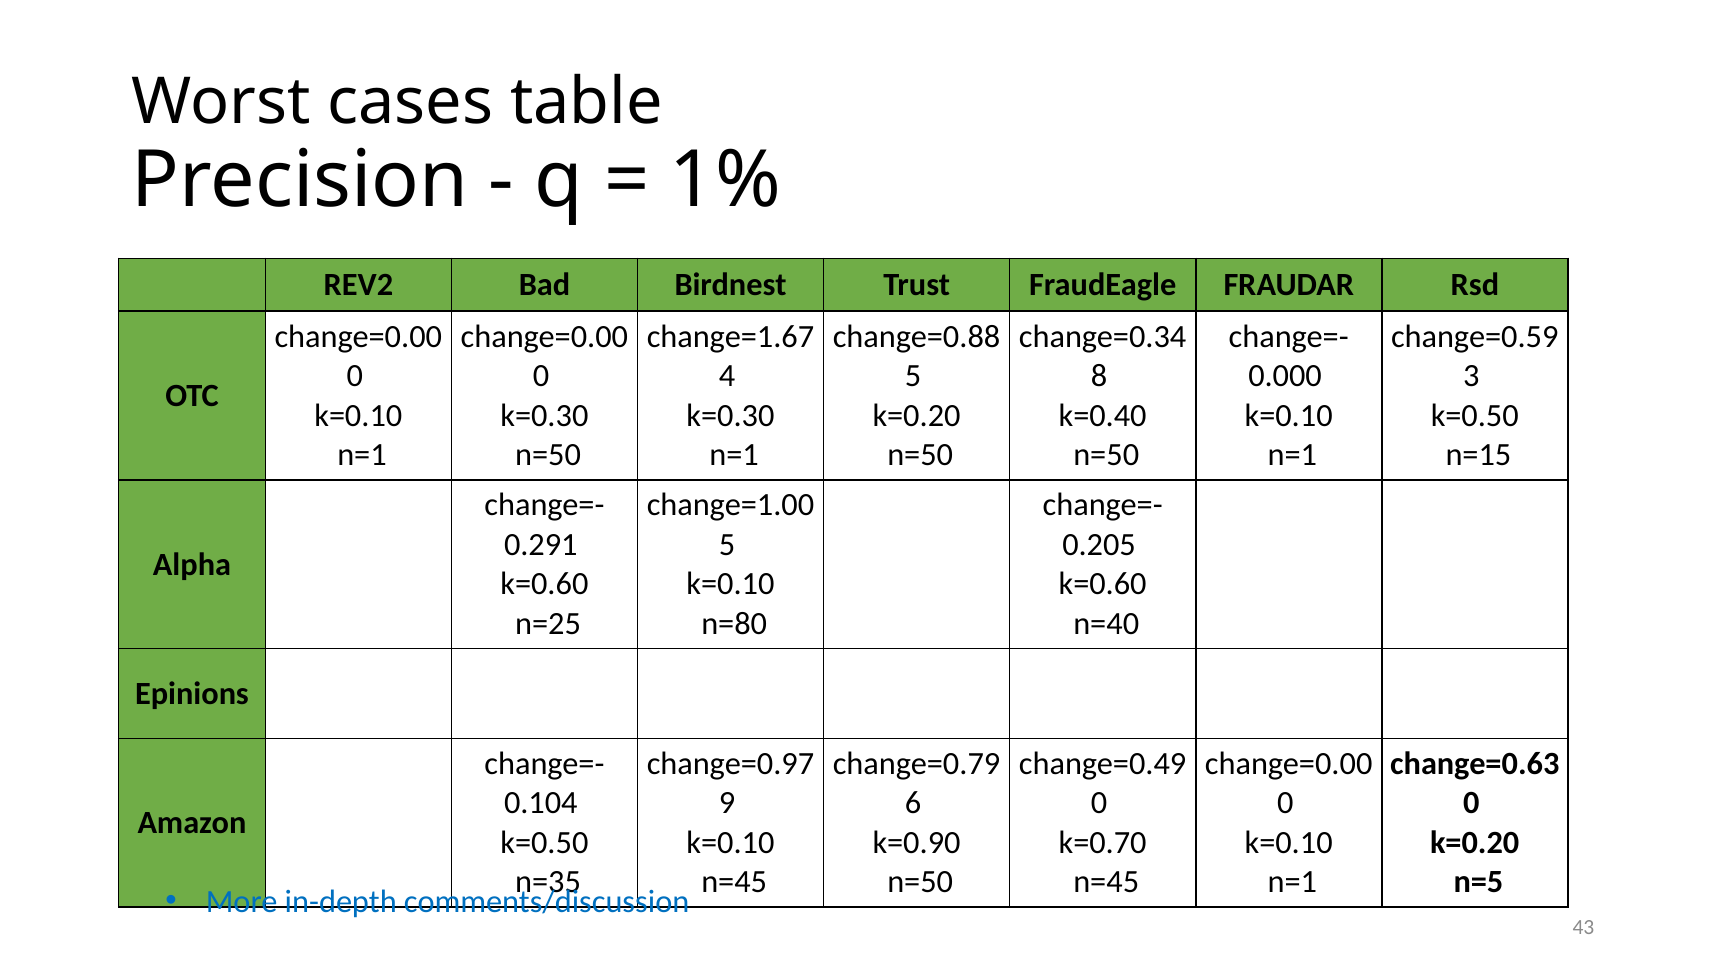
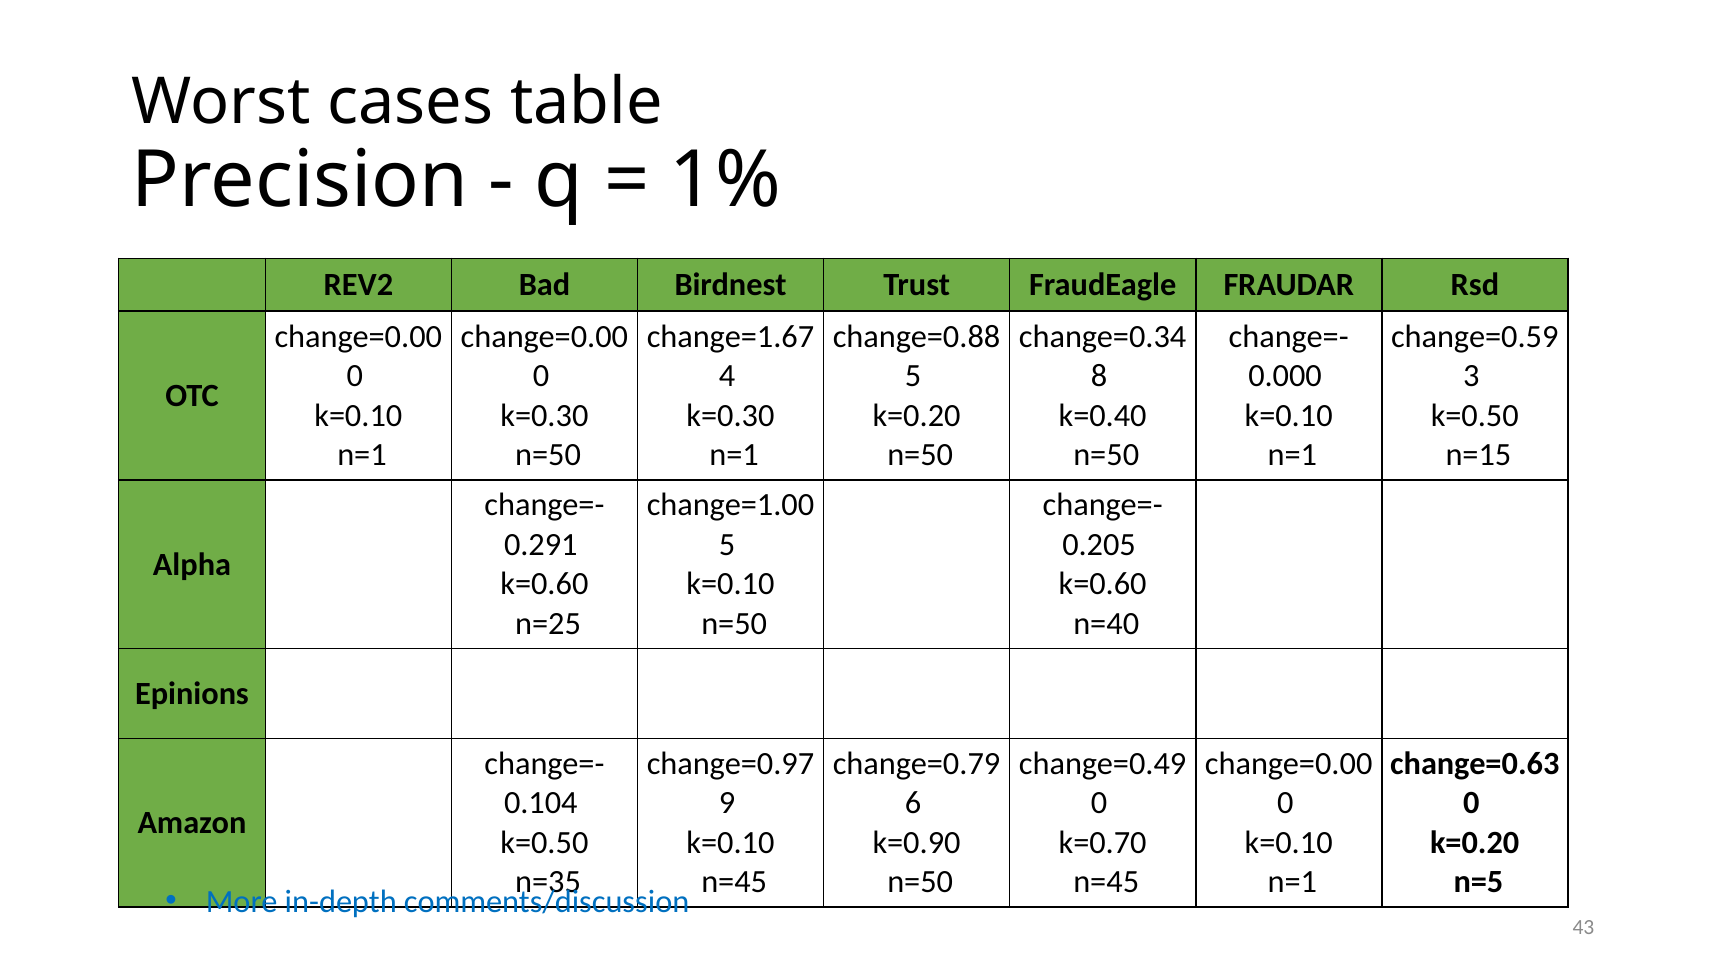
n=80 at (734, 624): n=80 -> n=50
